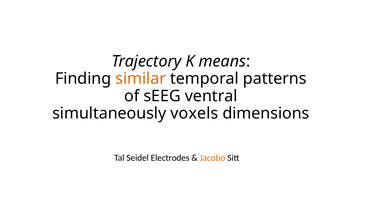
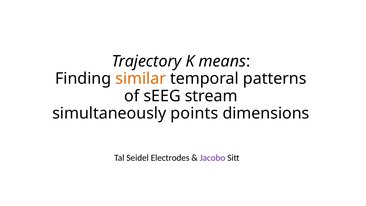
ventral: ventral -> stream
voxels: voxels -> points
Jacobo colour: orange -> purple
